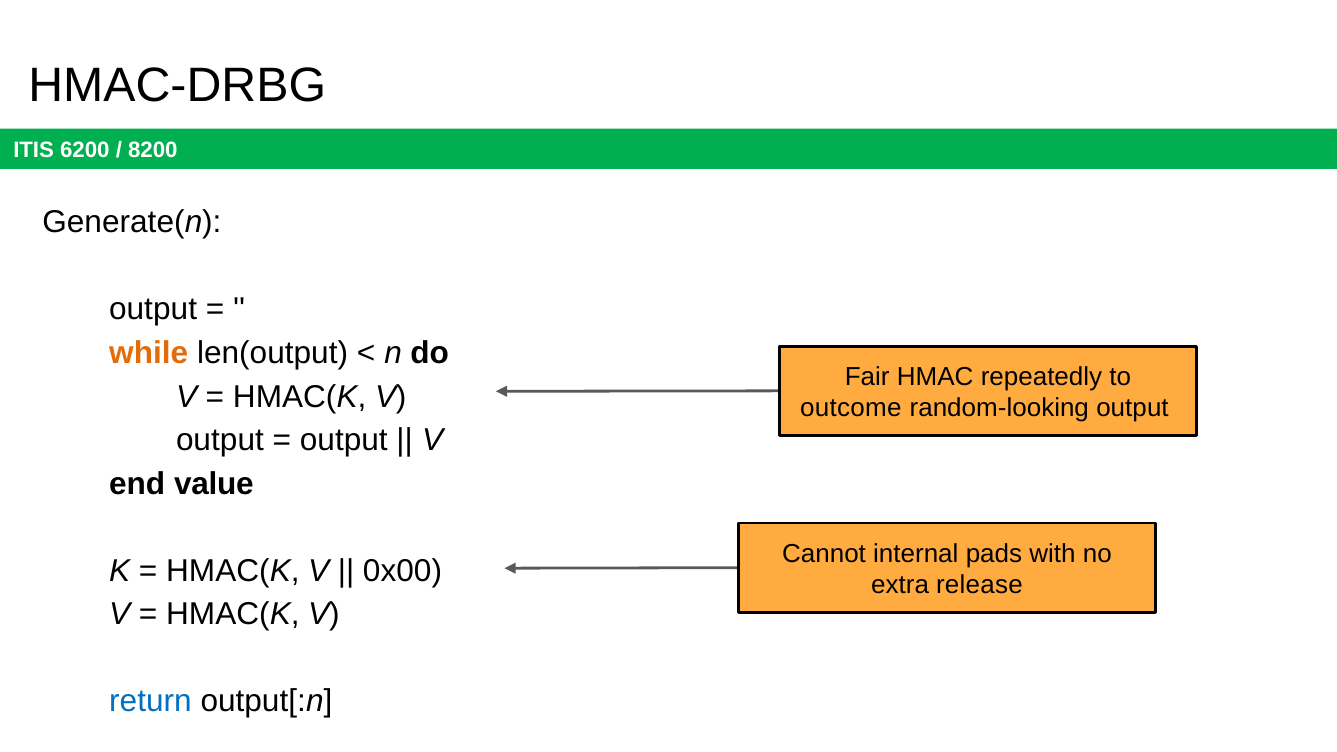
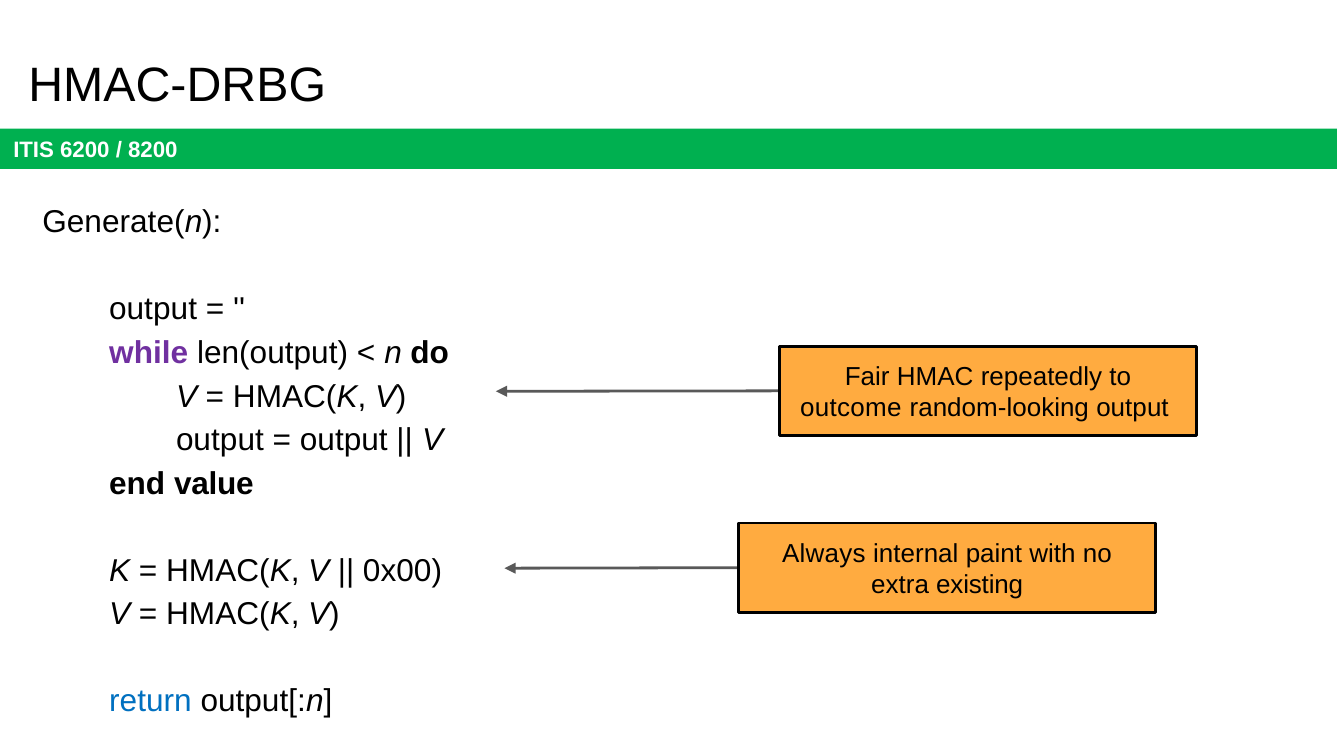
while colour: orange -> purple
Cannot: Cannot -> Always
pads: pads -> paint
release: release -> existing
